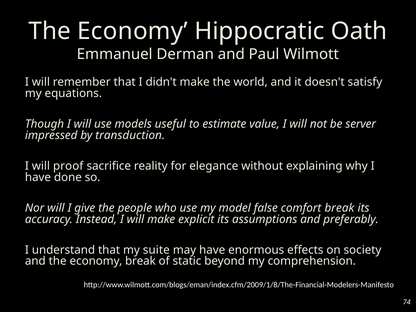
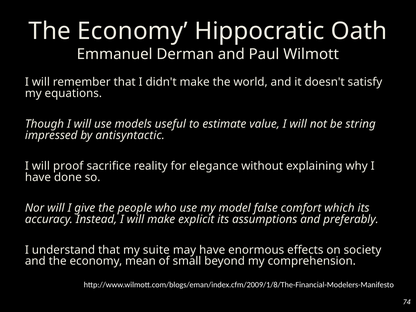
server: server -> string
transduction: transduction -> antisyntactic
comfort break: break -> which
economy break: break -> mean
static: static -> small
